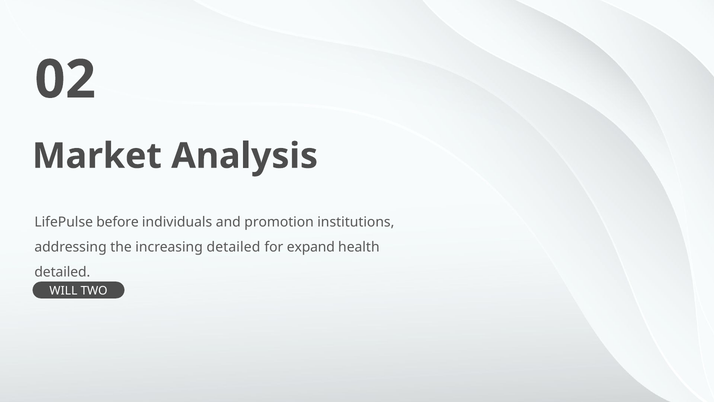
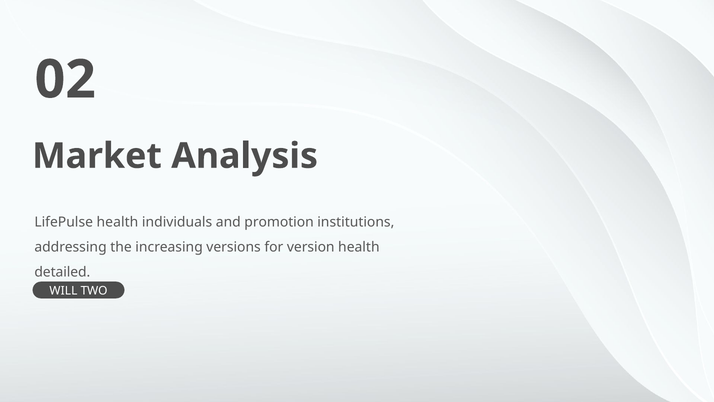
LifePulse before: before -> health
increasing detailed: detailed -> versions
expand: expand -> version
